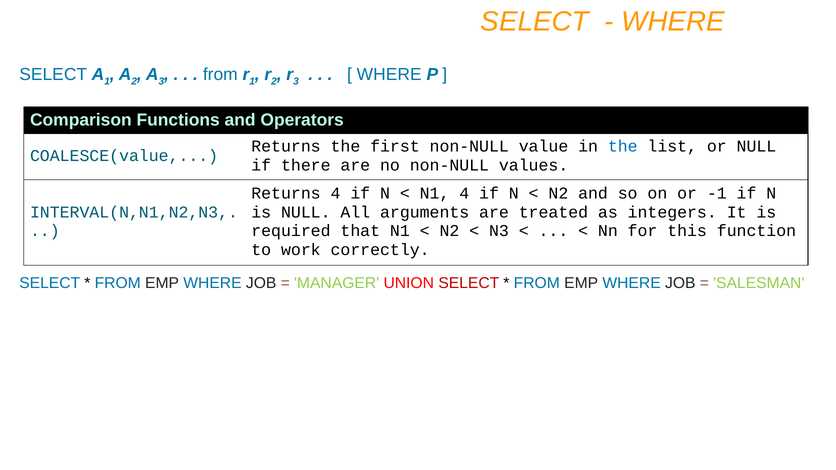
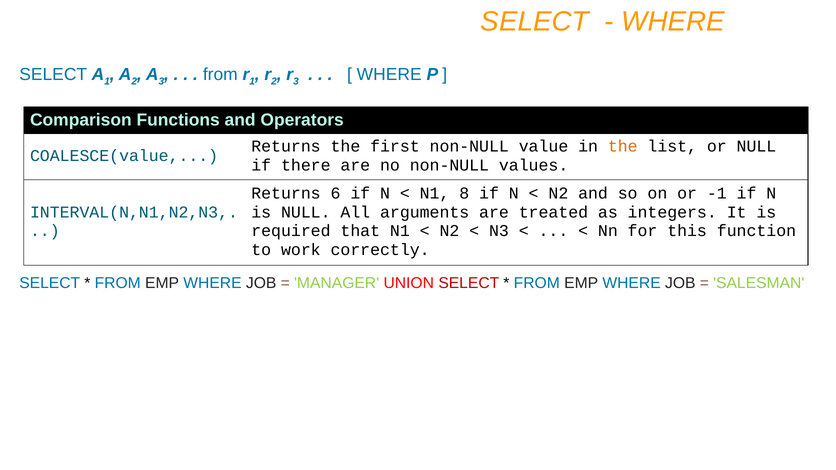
the at (623, 146) colour: blue -> orange
Returns 4: 4 -> 6
N1 4: 4 -> 8
